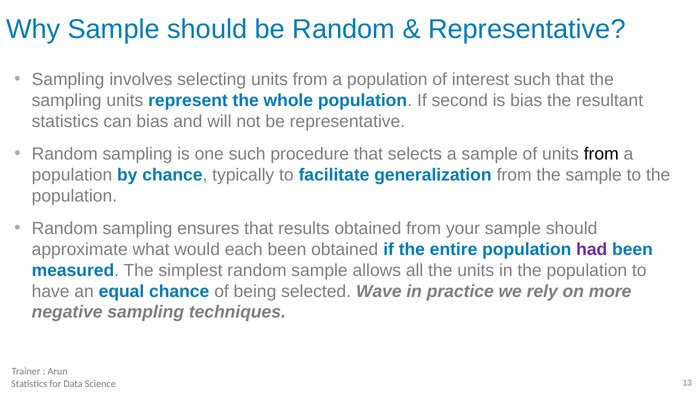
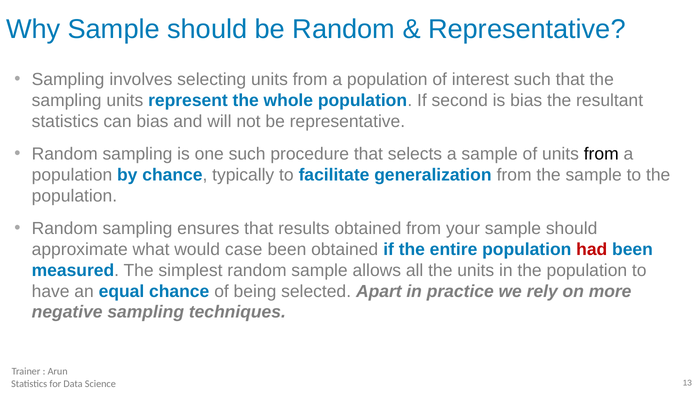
each: each -> case
had colour: purple -> red
Wave: Wave -> Apart
